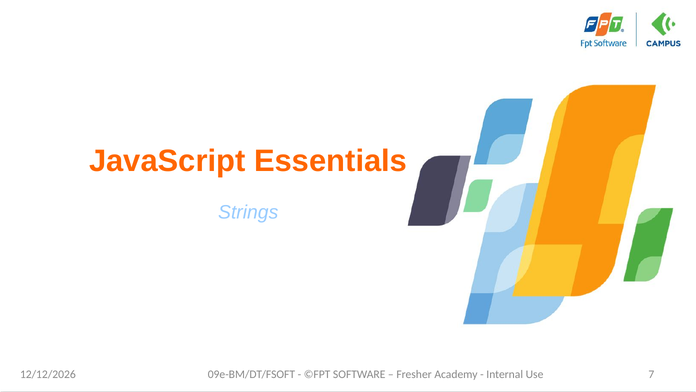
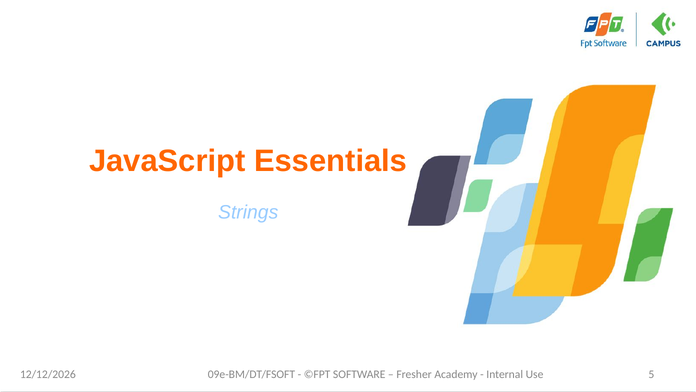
7: 7 -> 5
